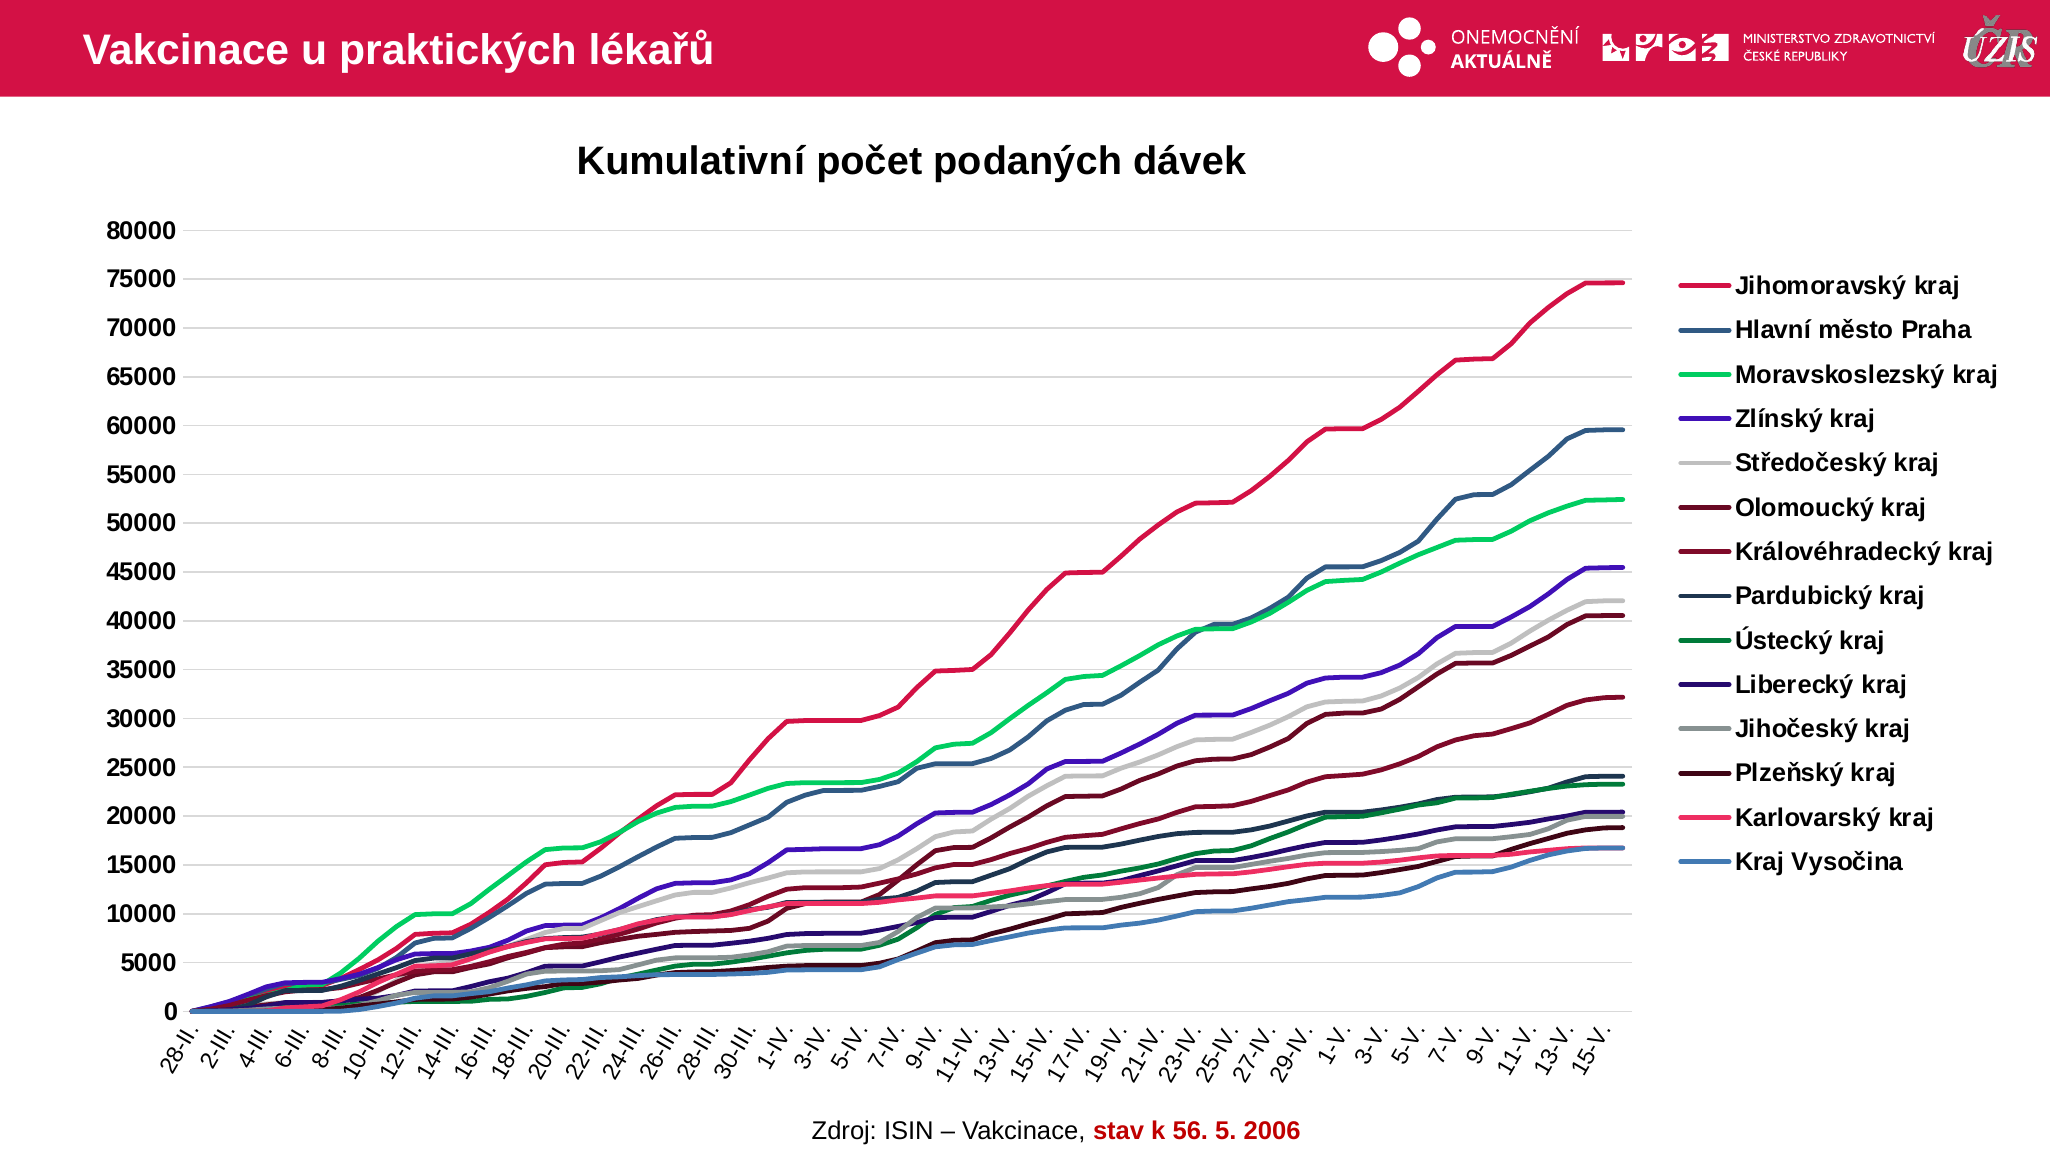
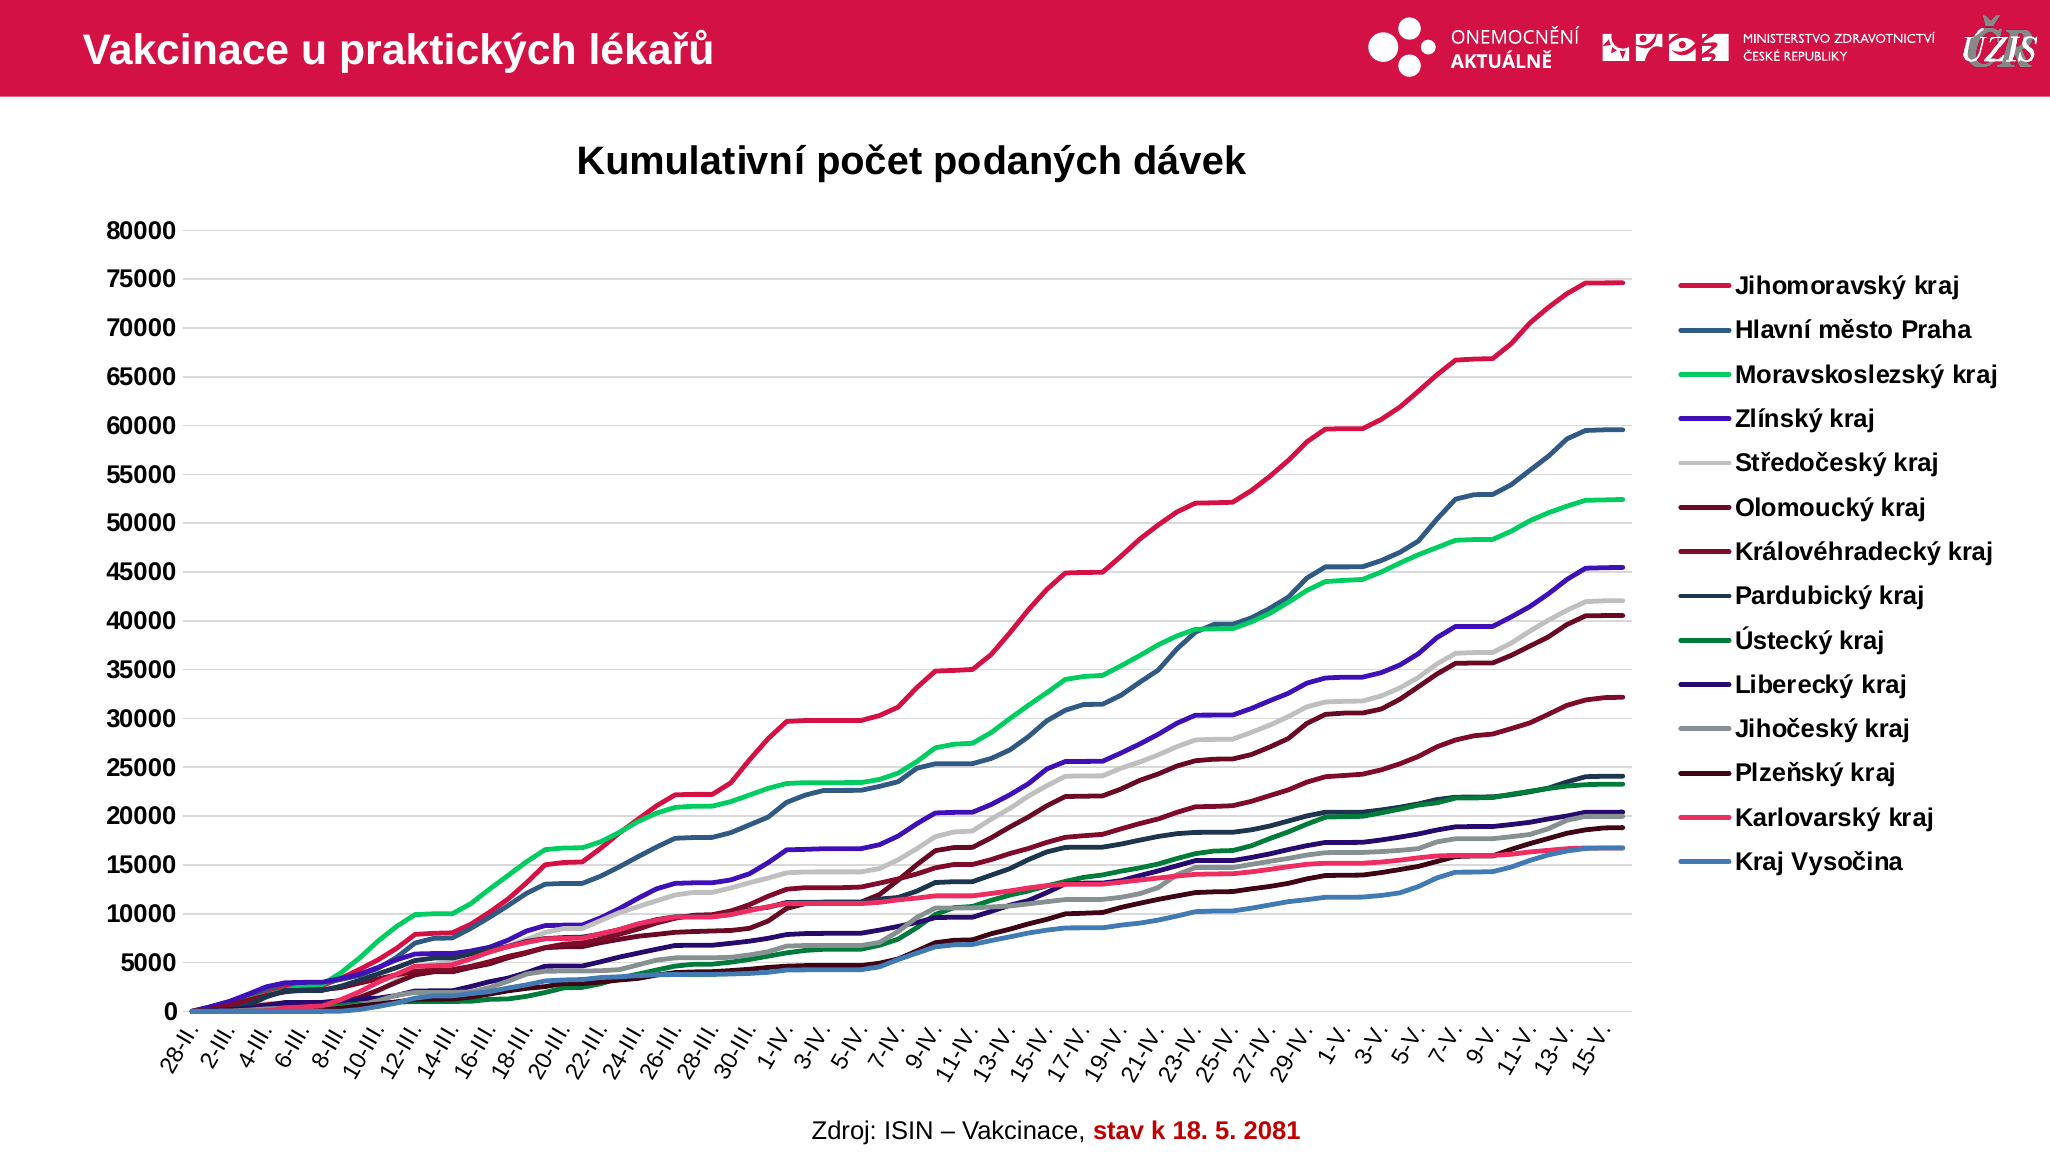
56: 56 -> 18
2006: 2006 -> 2081
